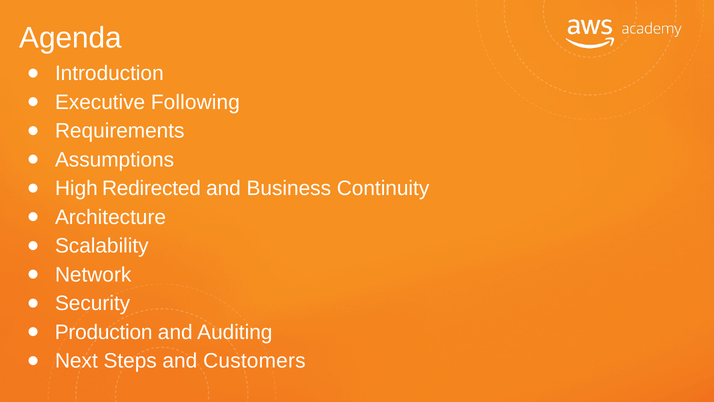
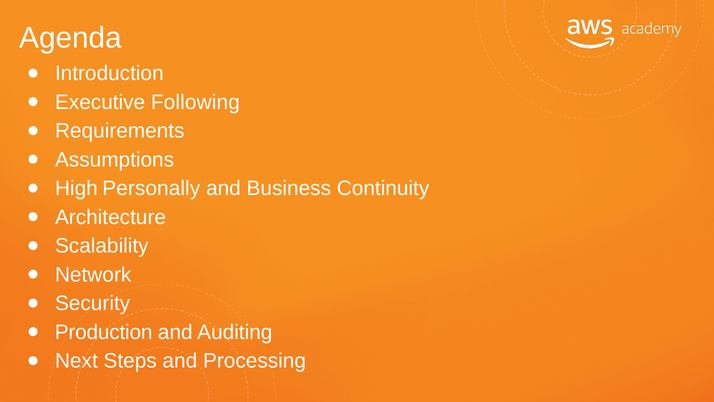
Redirected: Redirected -> Personally
Customers: Customers -> Processing
